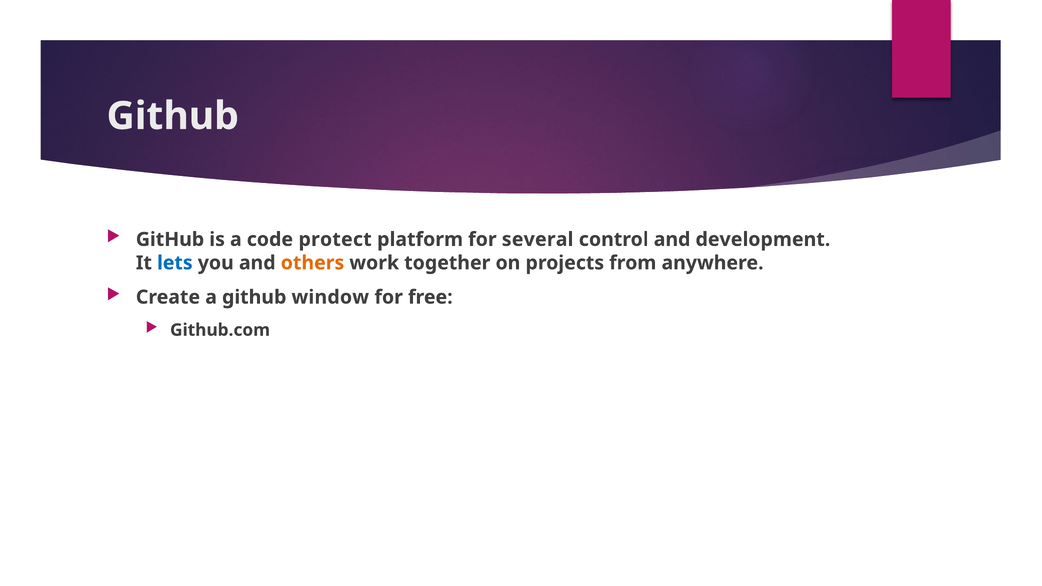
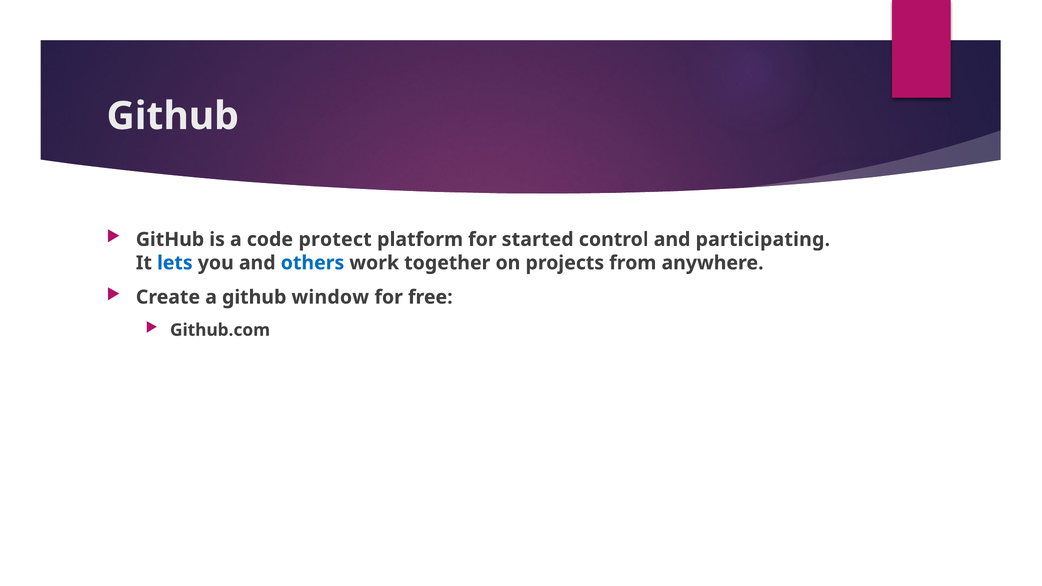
several: several -> started
development: development -> participating
others colour: orange -> blue
